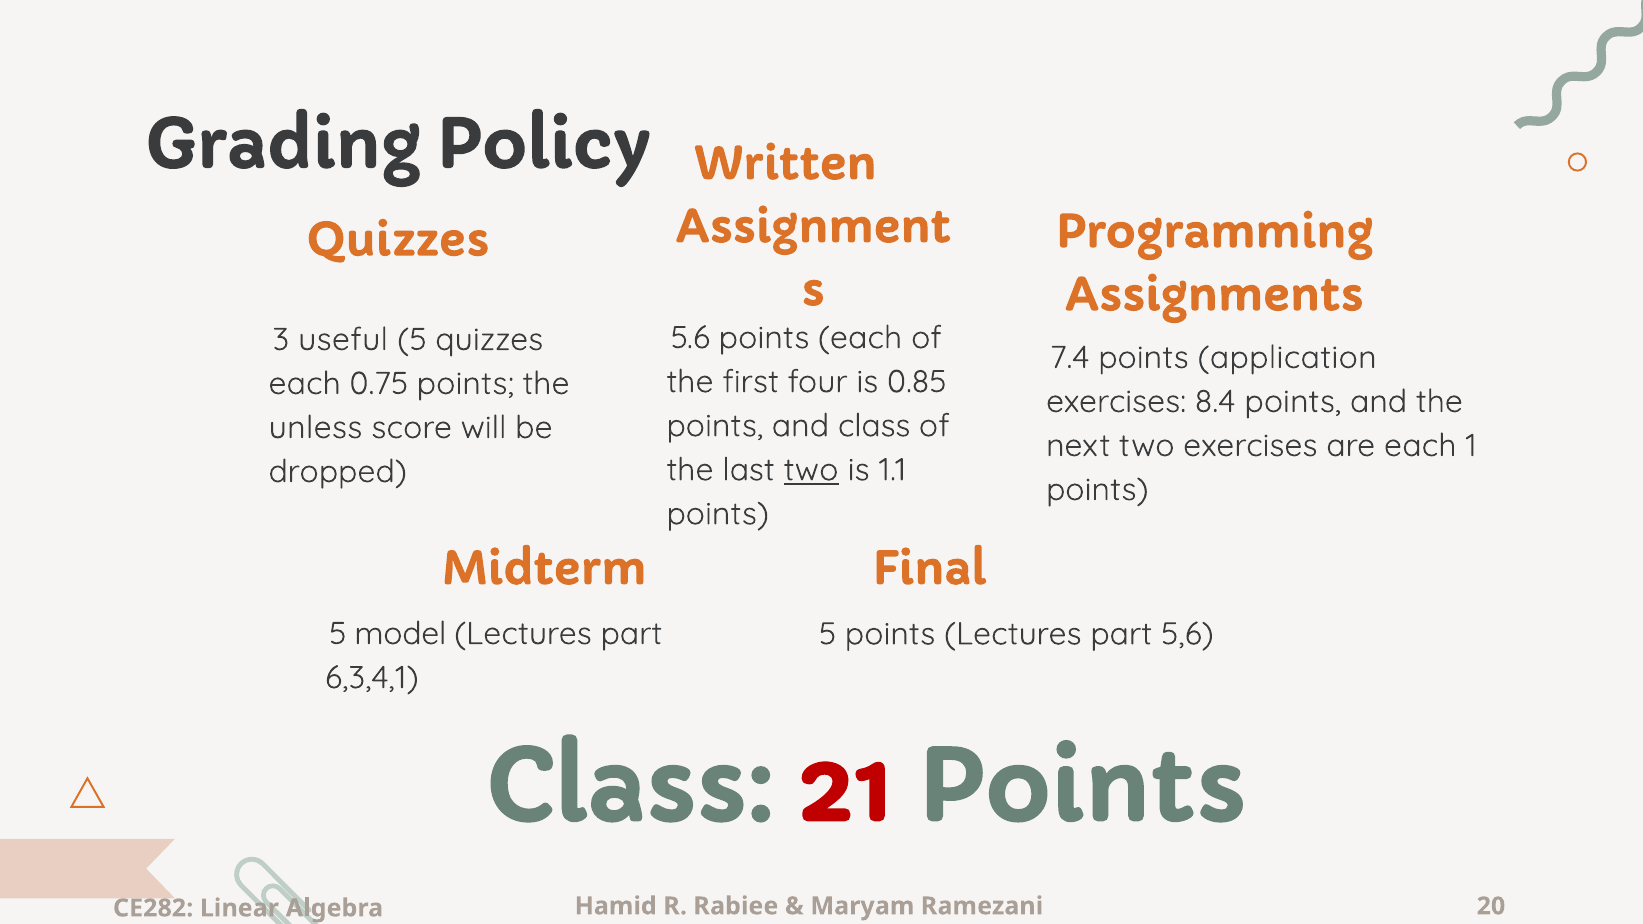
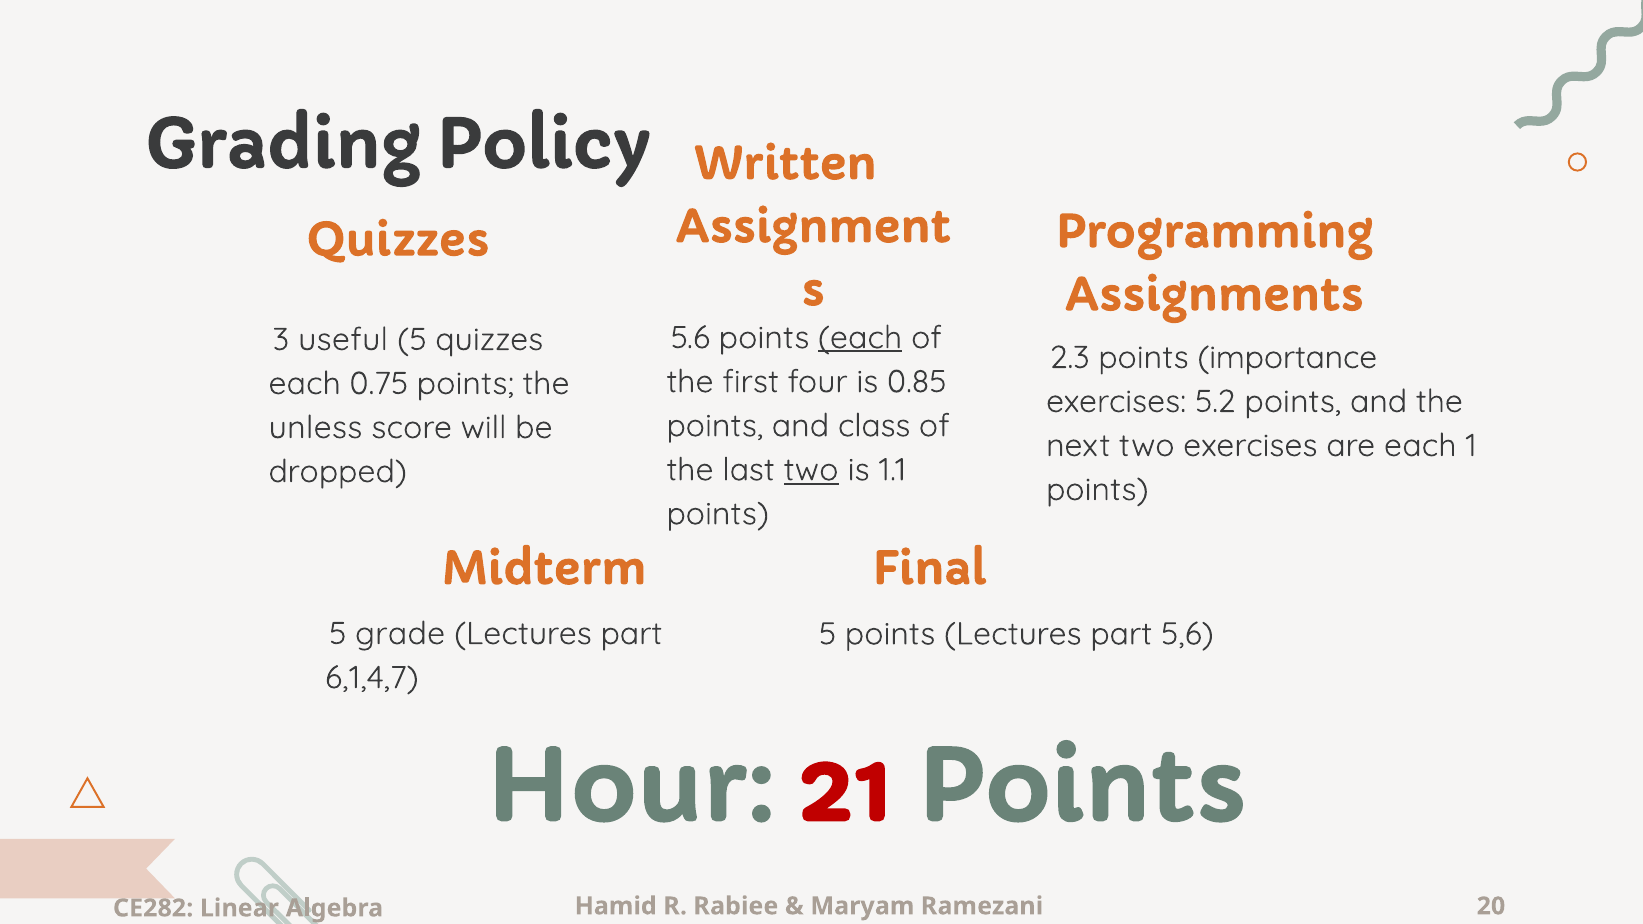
each at (860, 338) underline: none -> present
7.4: 7.4 -> 2.3
application: application -> importance
8.4: 8.4 -> 5.2
model: model -> grade
6,3,4,1: 6,3,4,1 -> 6,1,4,7
Class at (631, 788): Class -> Hour
